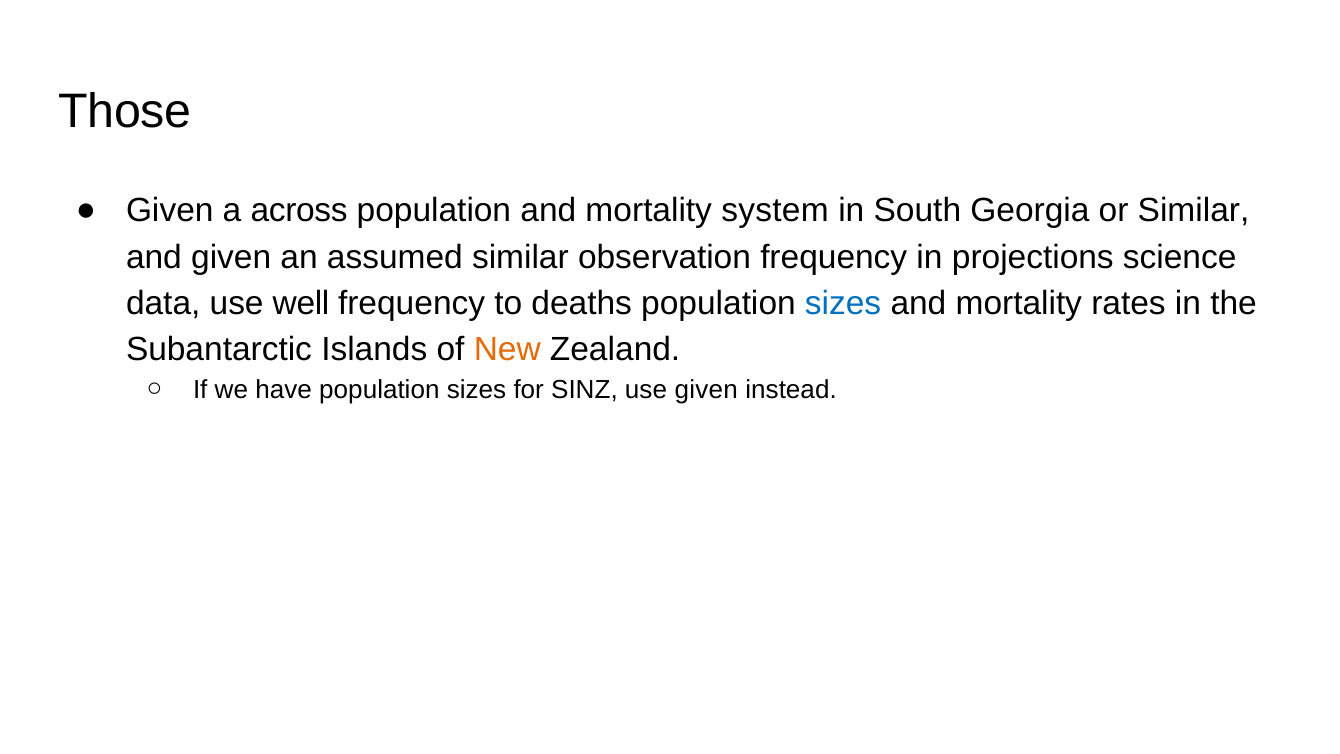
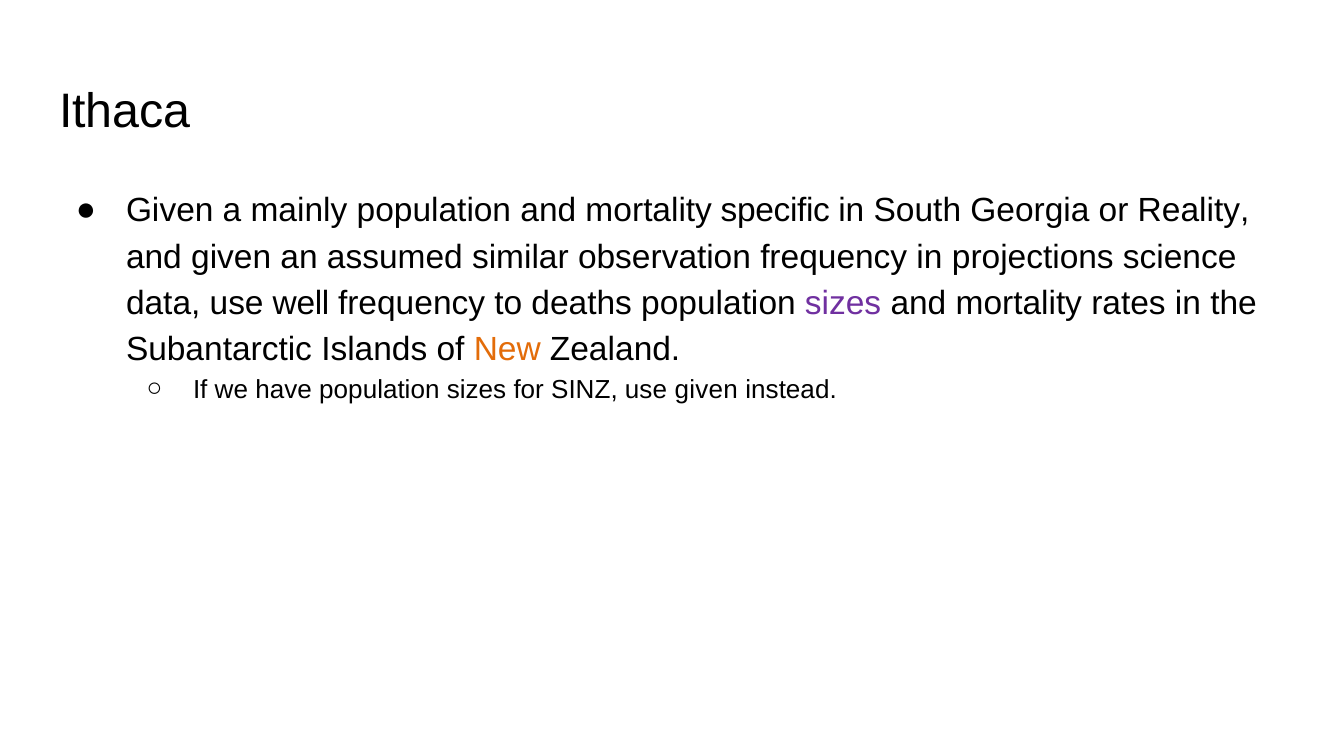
Those: Those -> Ithaca
across: across -> mainly
system: system -> specific
or Similar: Similar -> Reality
sizes at (843, 303) colour: blue -> purple
